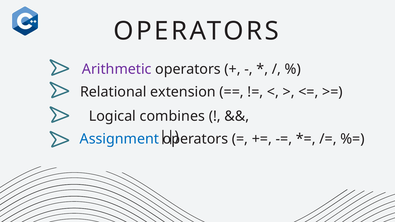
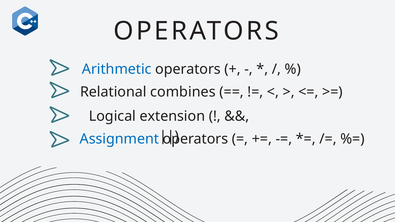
Arithmetic colour: purple -> blue
extension: extension -> combines
combines: combines -> extension
